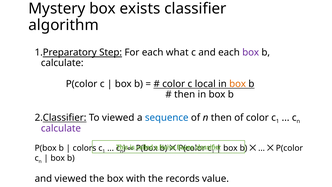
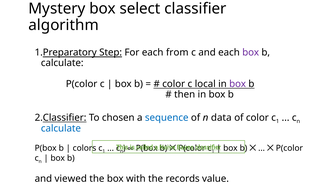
exists: exists -> select
what: what -> from
box at (238, 84) colour: orange -> purple
To viewed: viewed -> chosen
n then: then -> data
calculate at (61, 128) colour: purple -> blue
